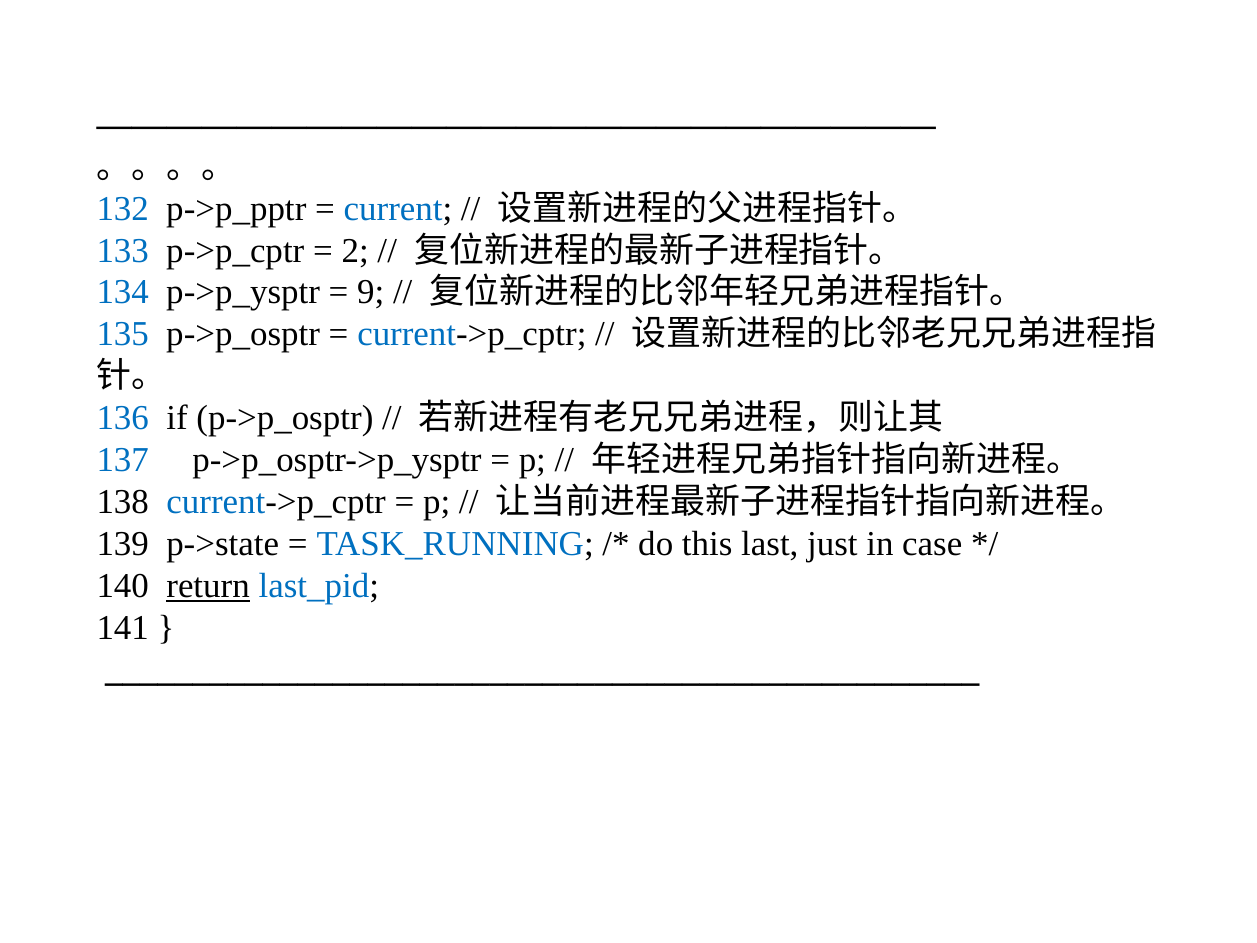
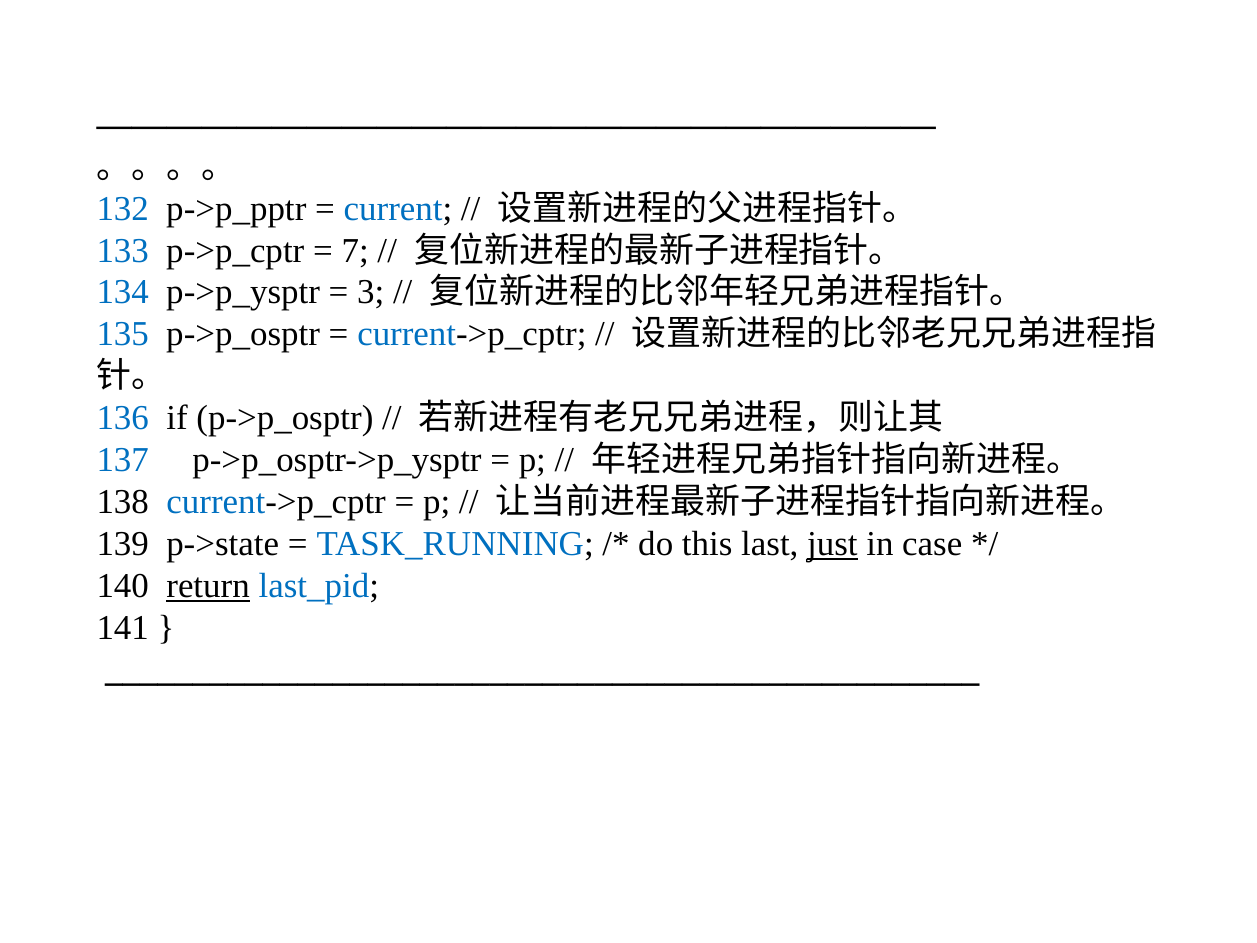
2: 2 -> 7
9: 9 -> 3
just underline: none -> present
